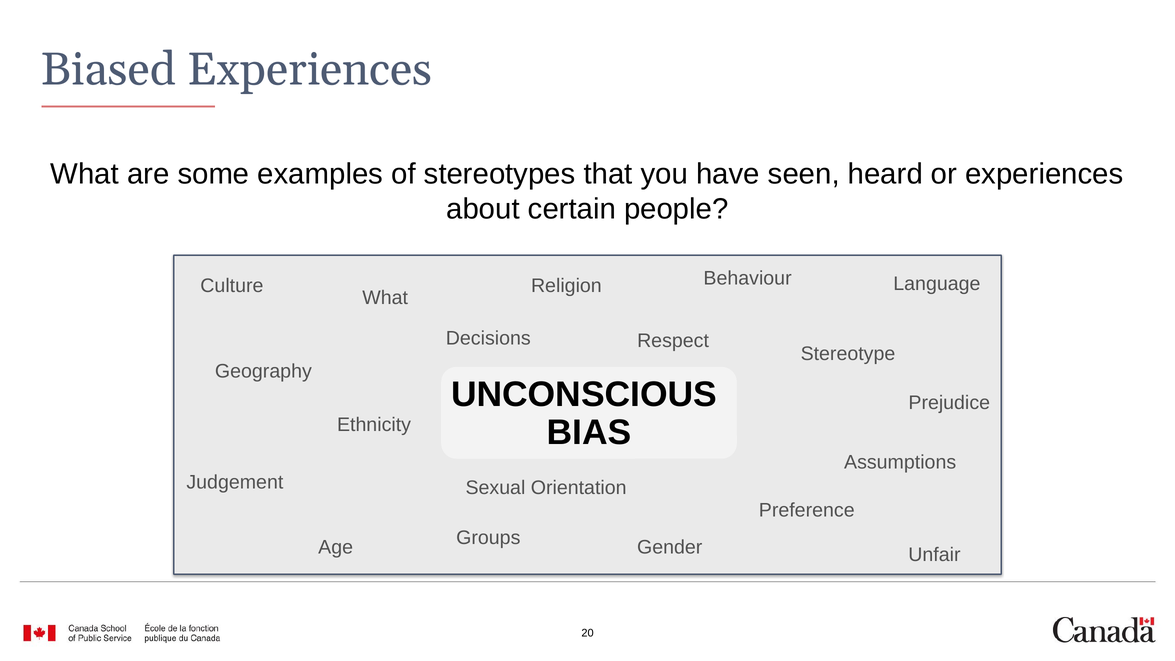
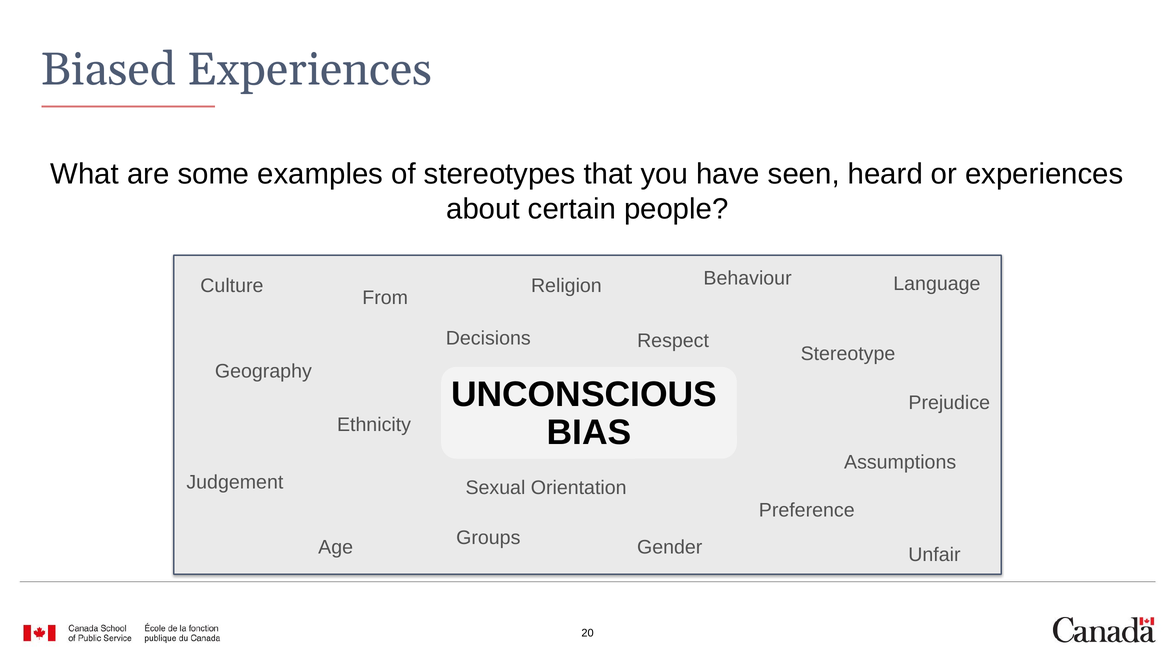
What at (385, 298): What -> From
